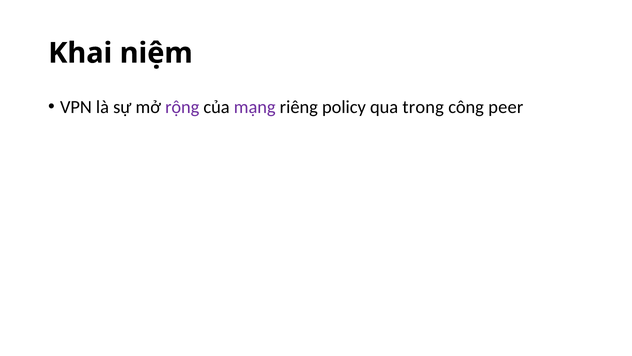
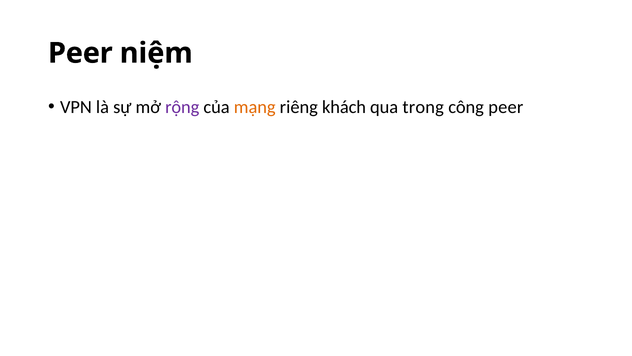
Khai at (80, 53): Khai -> Peer
mạng colour: purple -> orange
policy: policy -> khách
